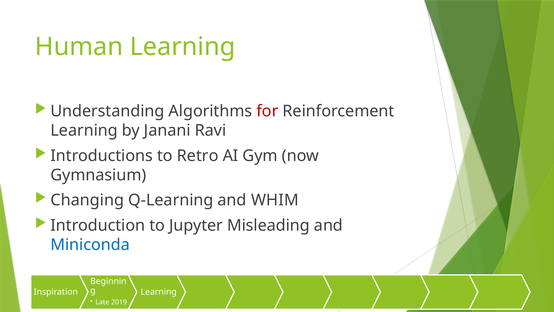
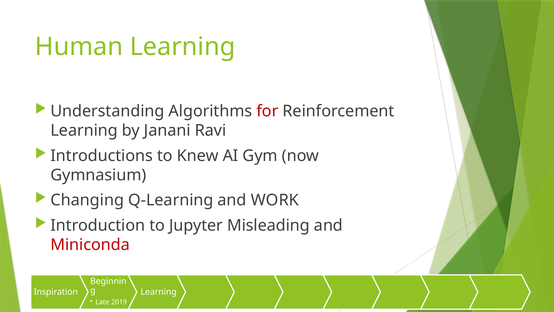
Retro: Retro -> Knew
WHIM: WHIM -> WORK
Miniconda colour: blue -> red
